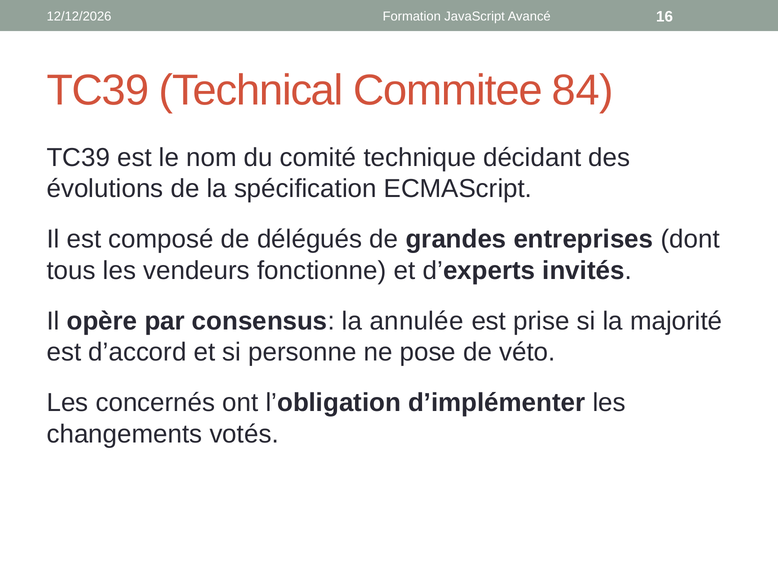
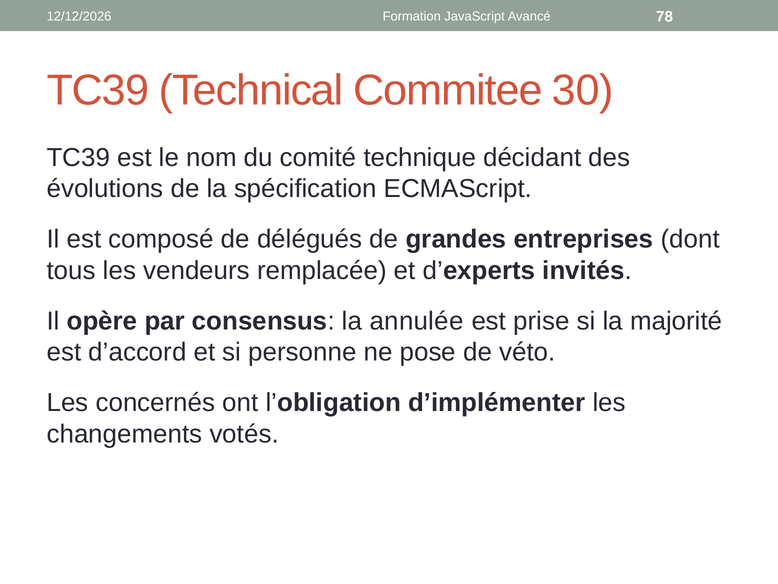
16: 16 -> 78
84: 84 -> 30
fonctionne: fonctionne -> remplacée
